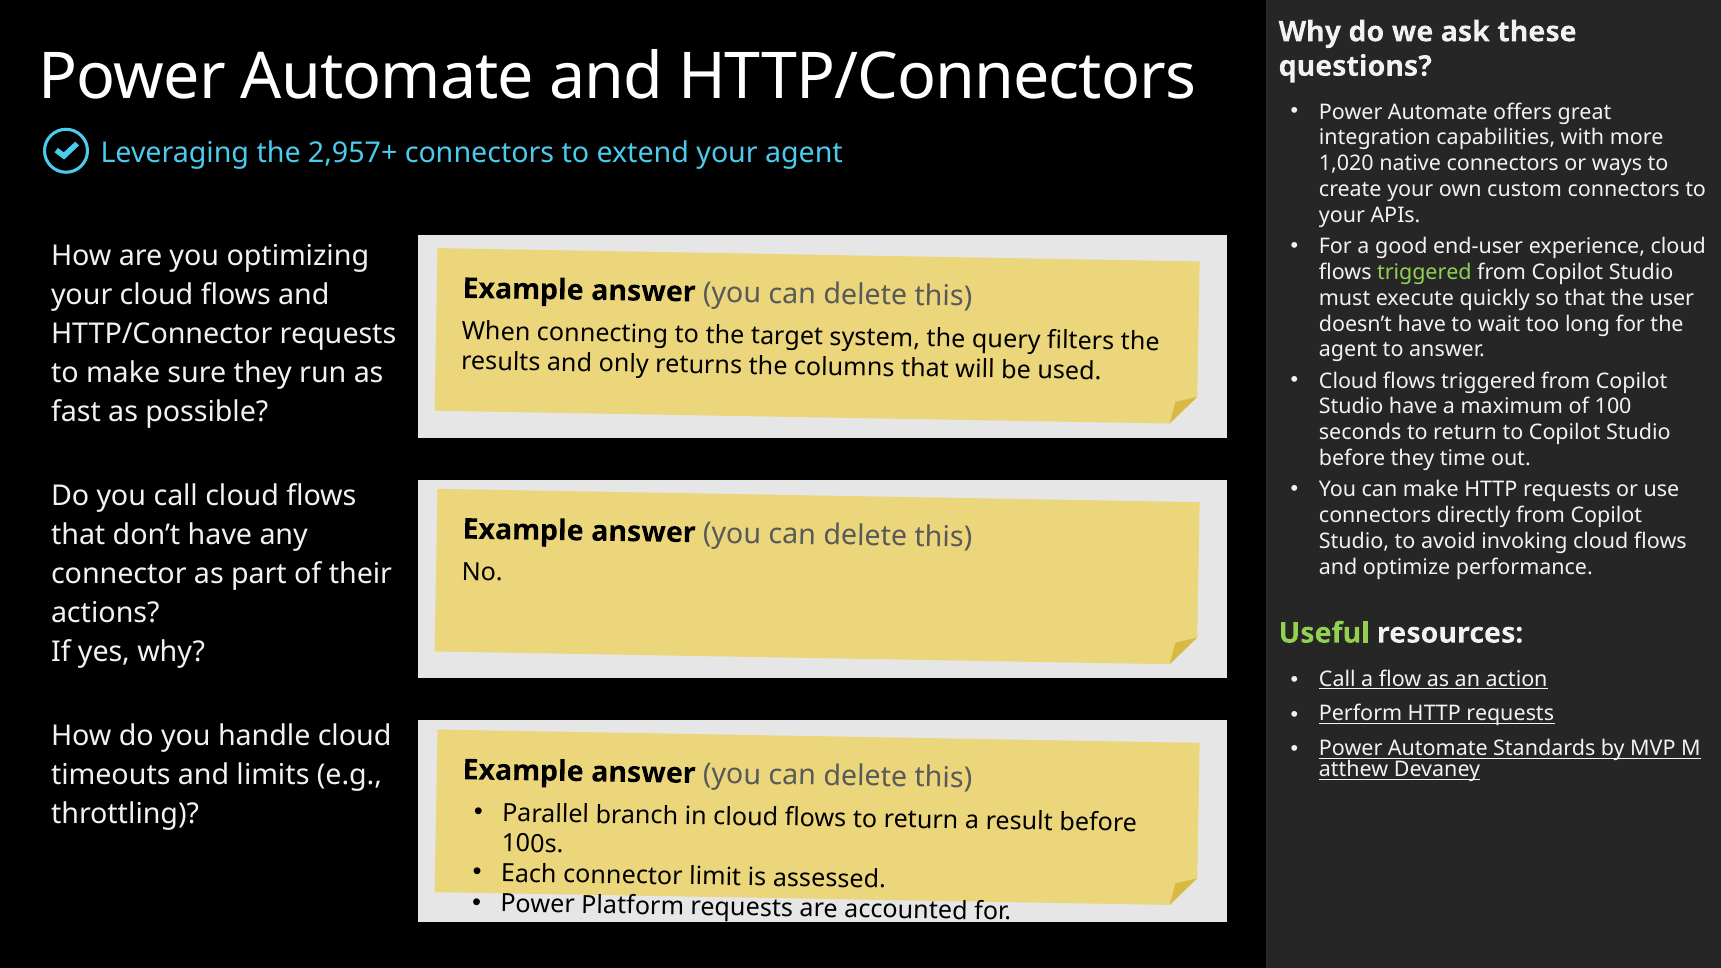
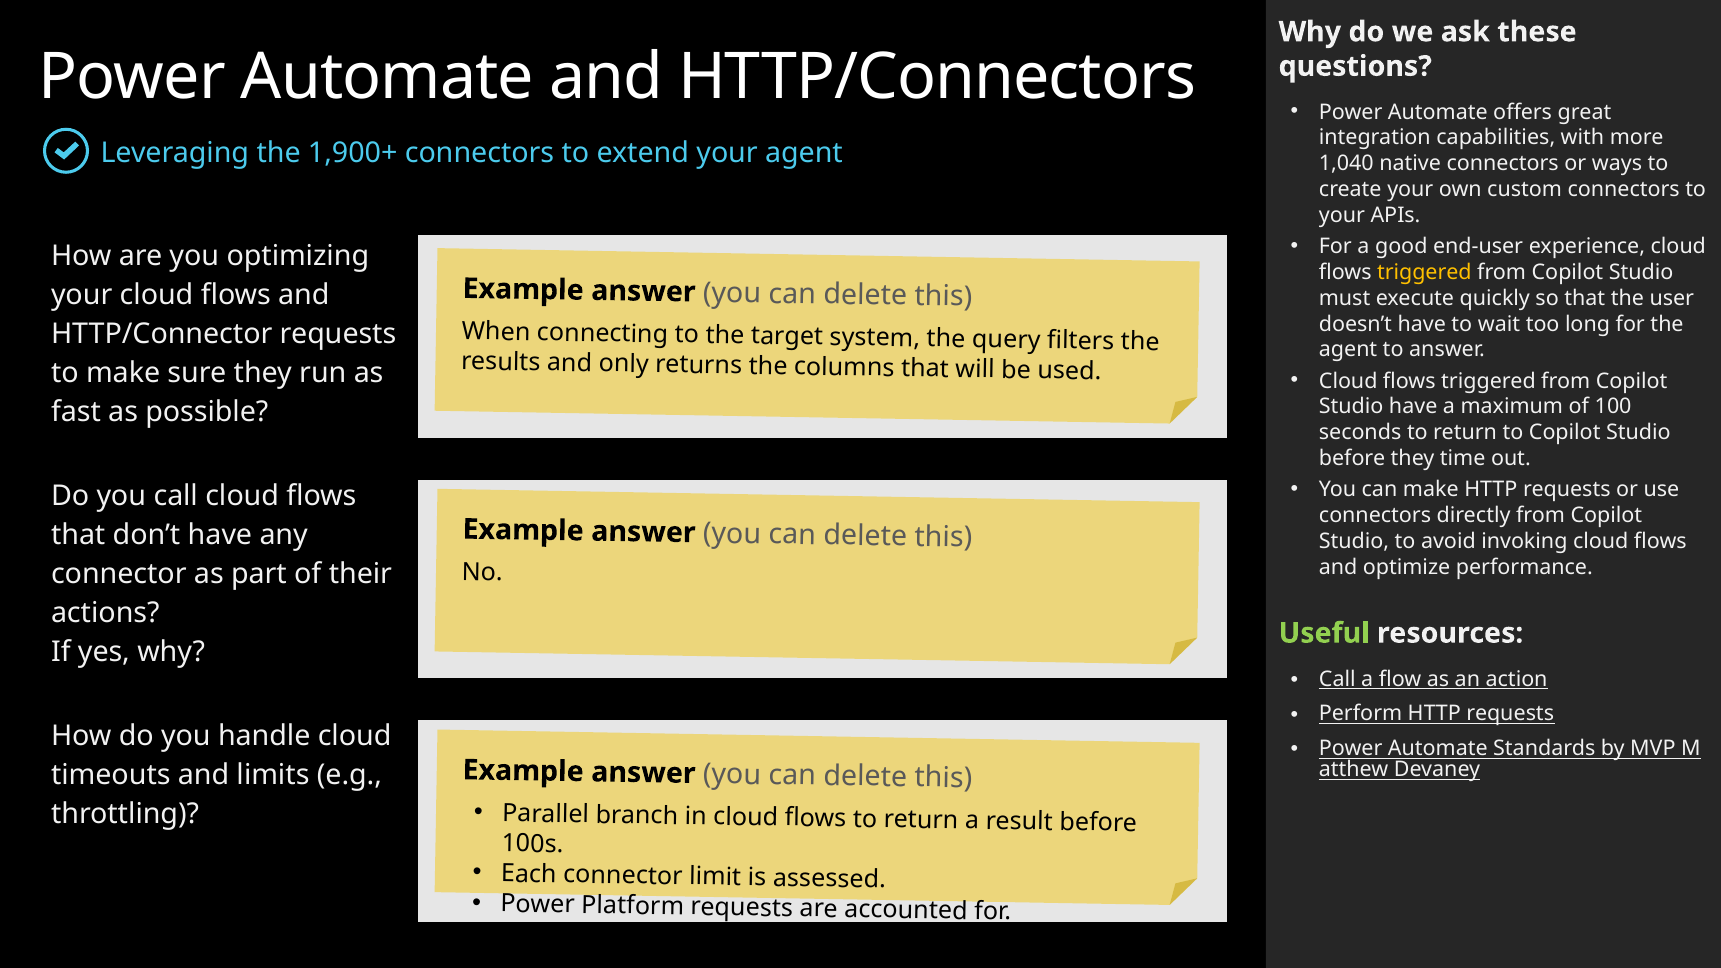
2,957+: 2,957+ -> 1,900+
1,020: 1,020 -> 1,040
triggered at (1424, 272) colour: light green -> yellow
